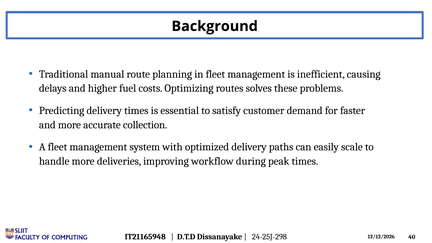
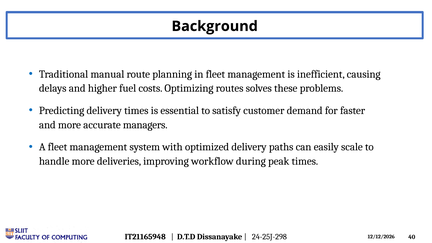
collection: collection -> managers
